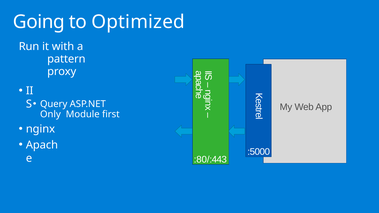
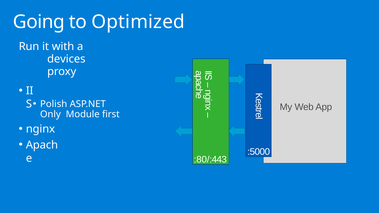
pattern: pattern -> devices
Query: Query -> Polish
